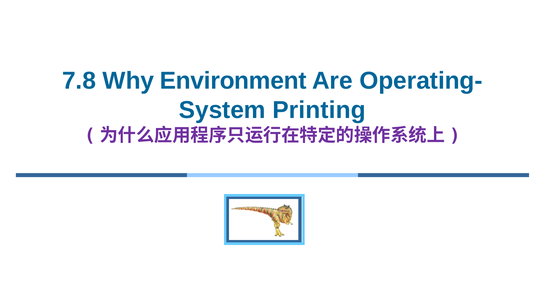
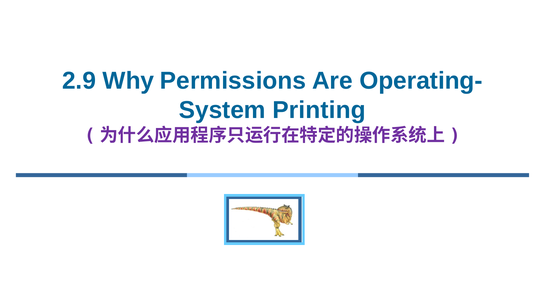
7.8: 7.8 -> 2.9
Environment: Environment -> Permissions
